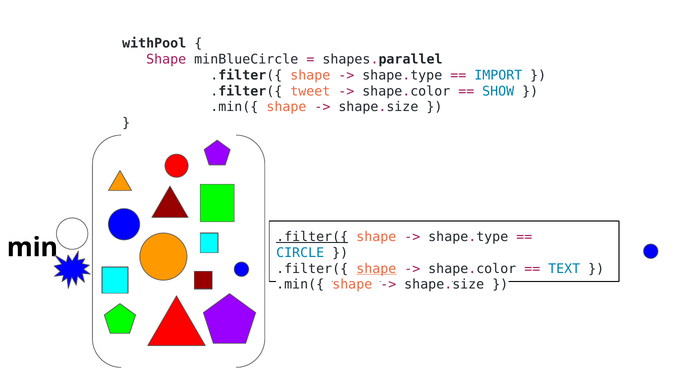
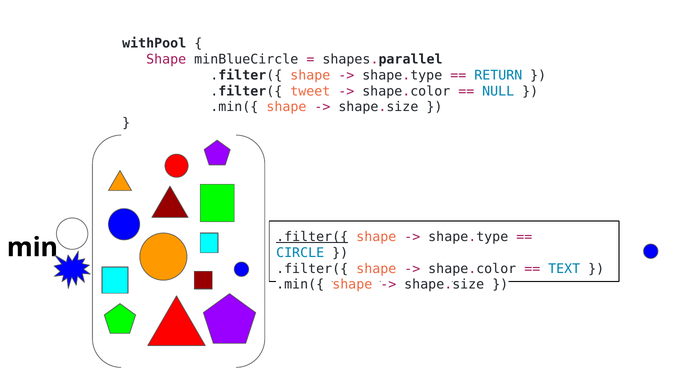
IMPORT: IMPORT -> RETURN
SHOW: SHOW -> NULL
shape at (376, 269) underline: present -> none
